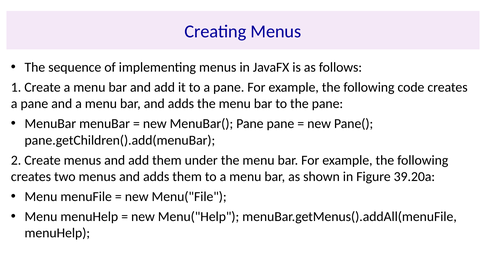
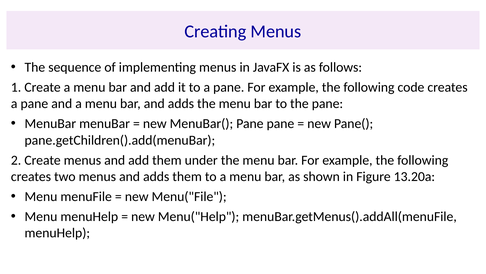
39.20a: 39.20a -> 13.20a
